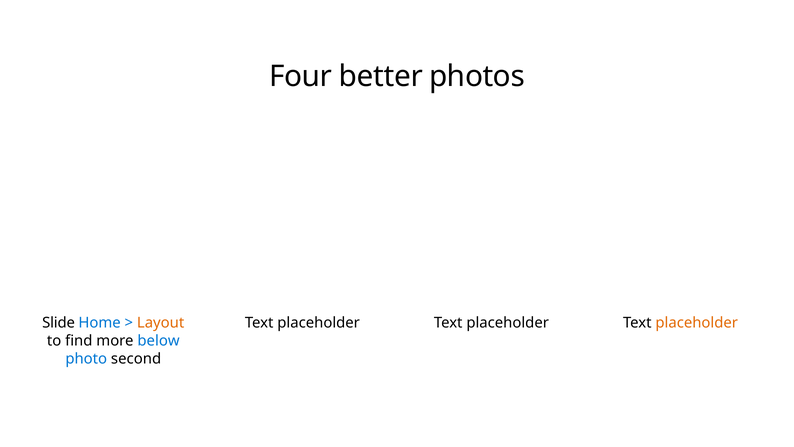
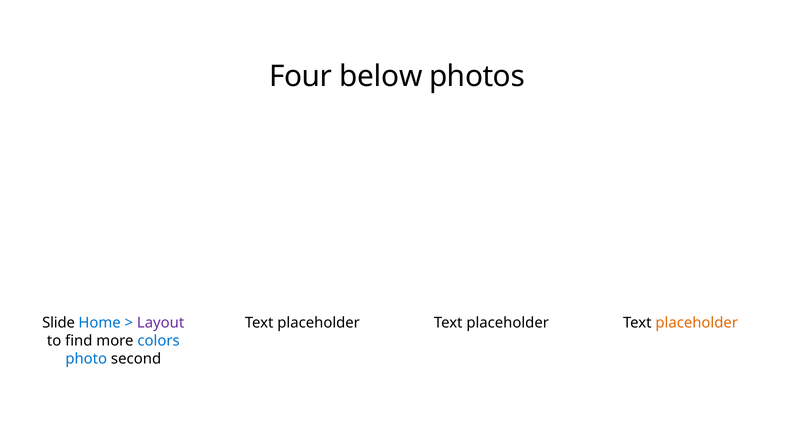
better: better -> below
Layout colour: orange -> purple
below: below -> colors
